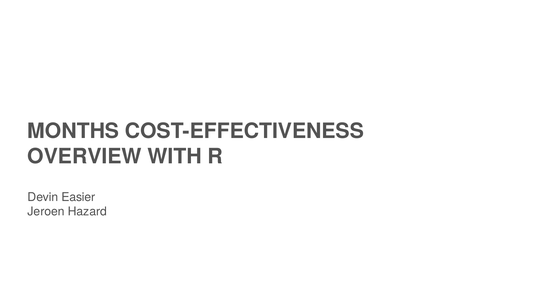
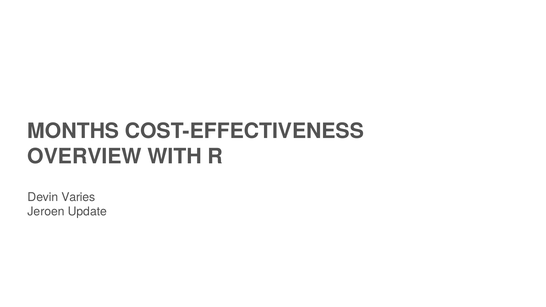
Easier: Easier -> Varies
Hazard: Hazard -> Update
